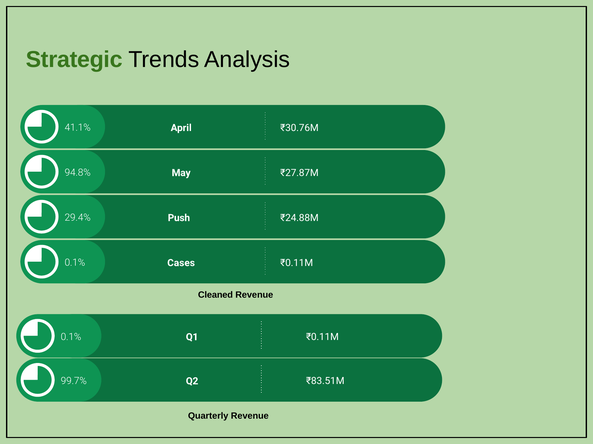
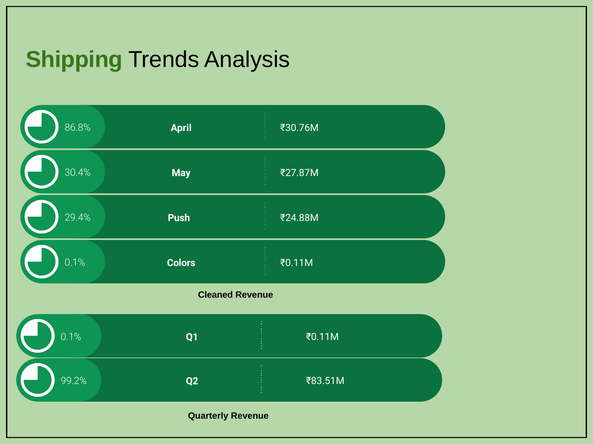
Strategic: Strategic -> Shipping
41.1%: 41.1% -> 86.8%
94.8%: 94.8% -> 30.4%
Cases: Cases -> Colors
99.7%: 99.7% -> 99.2%
